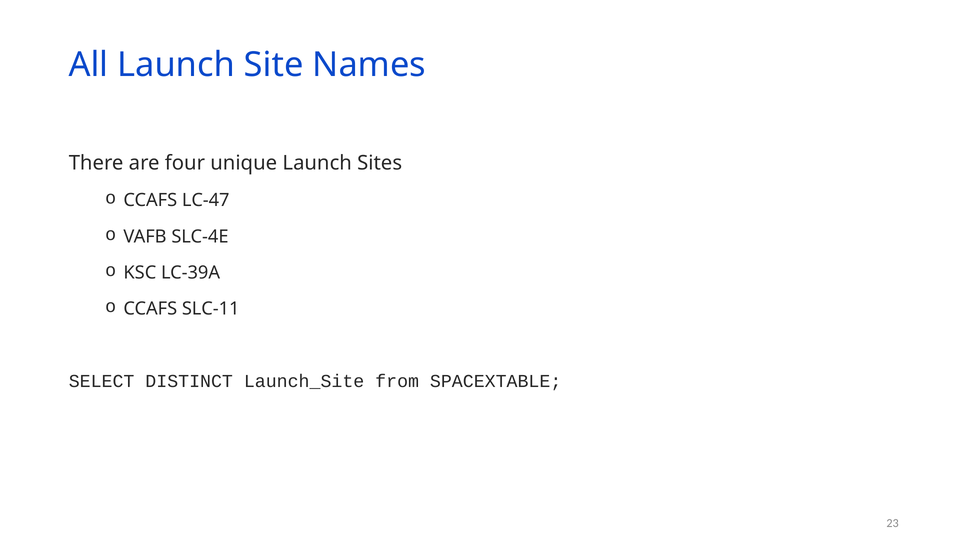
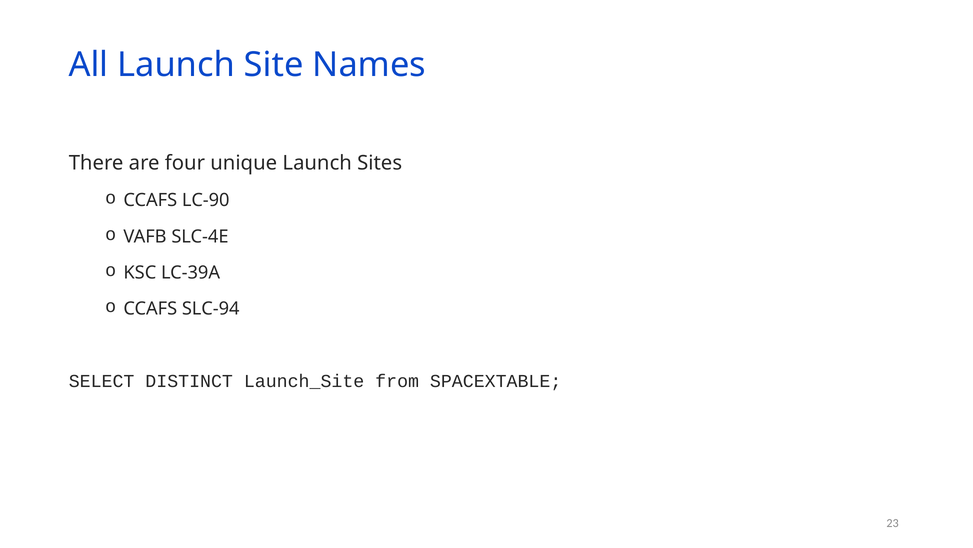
LC-47: LC-47 -> LC-90
SLC-11: SLC-11 -> SLC-94
